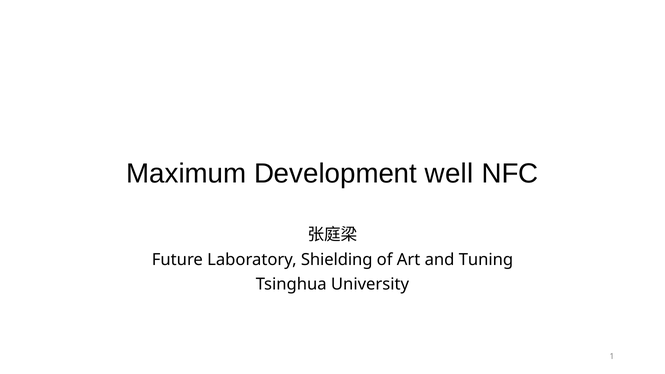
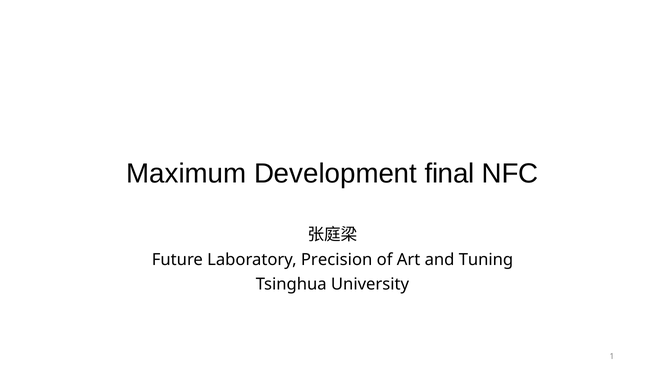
well: well -> final
Shielding: Shielding -> Precision
